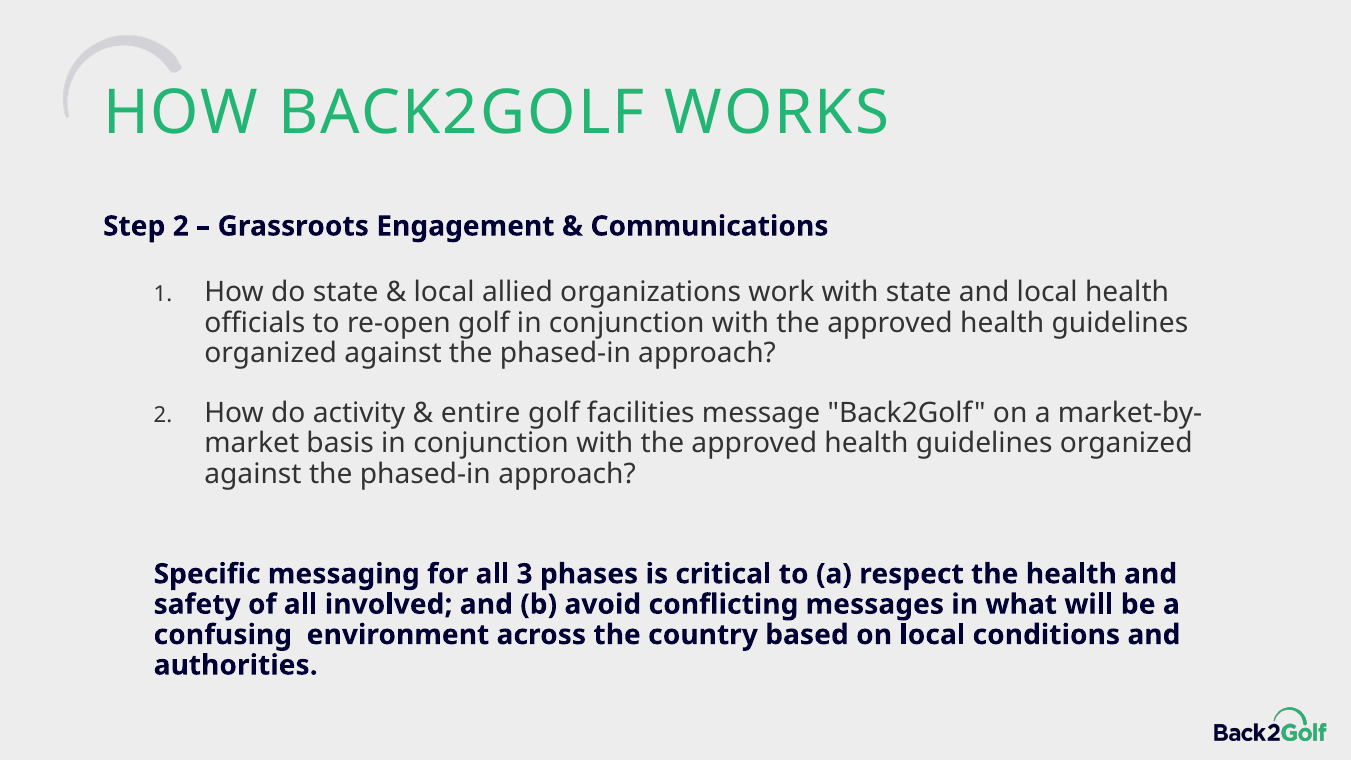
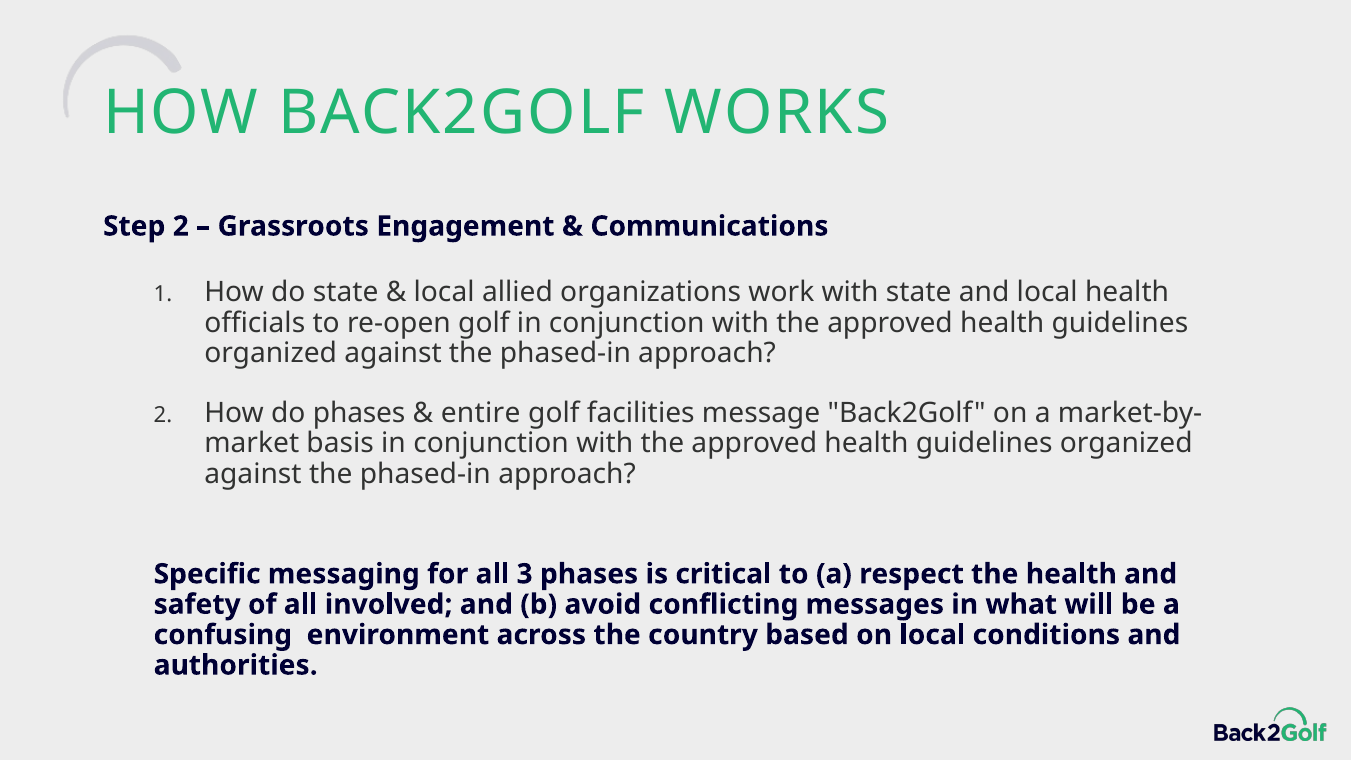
do activity: activity -> phases
